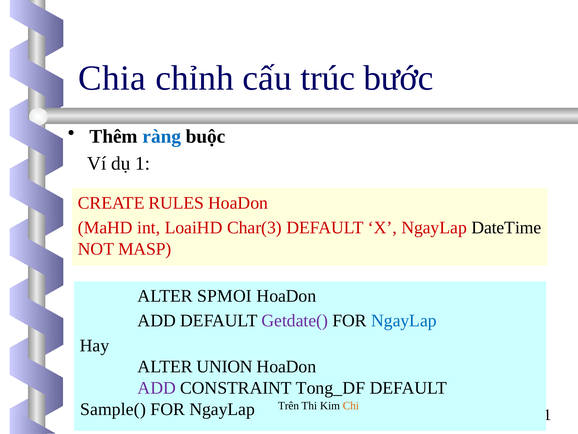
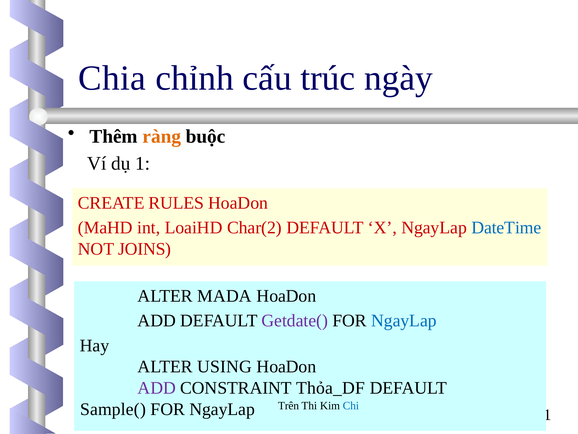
bước: bước -> ngày
ràng colour: blue -> orange
Char(3: Char(3 -> Char(2
DateTime colour: black -> blue
MASP: MASP -> JOINS
SPMOI: SPMOI -> MADA
UNION: UNION -> USING
Tong_DF: Tong_DF -> Thỏa_DF
Chi colour: orange -> blue
